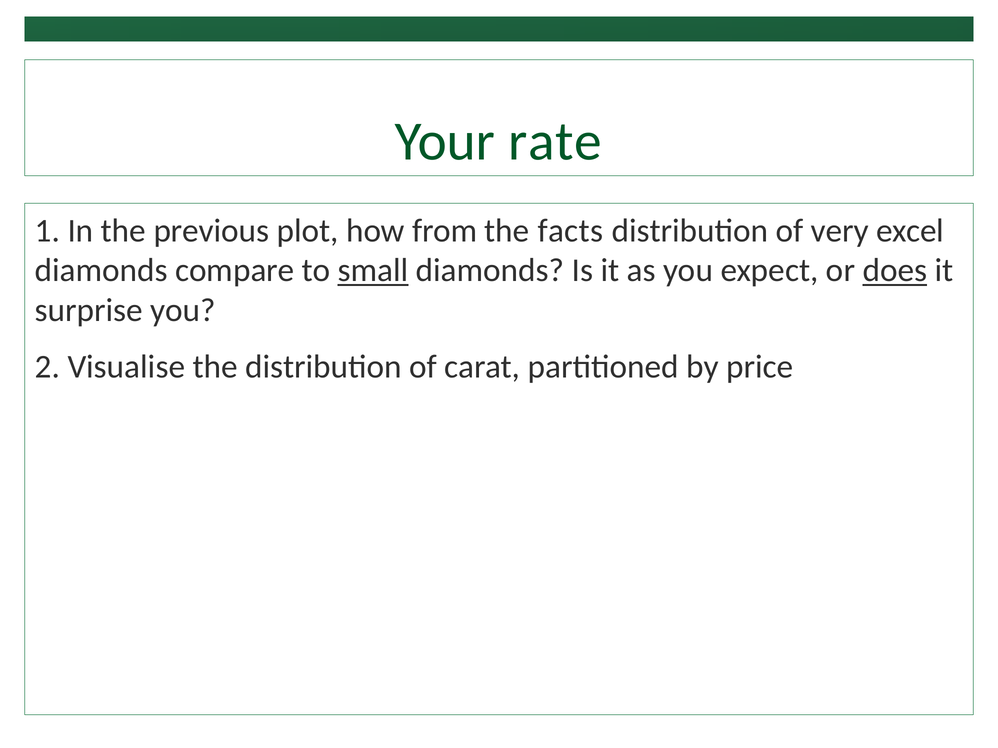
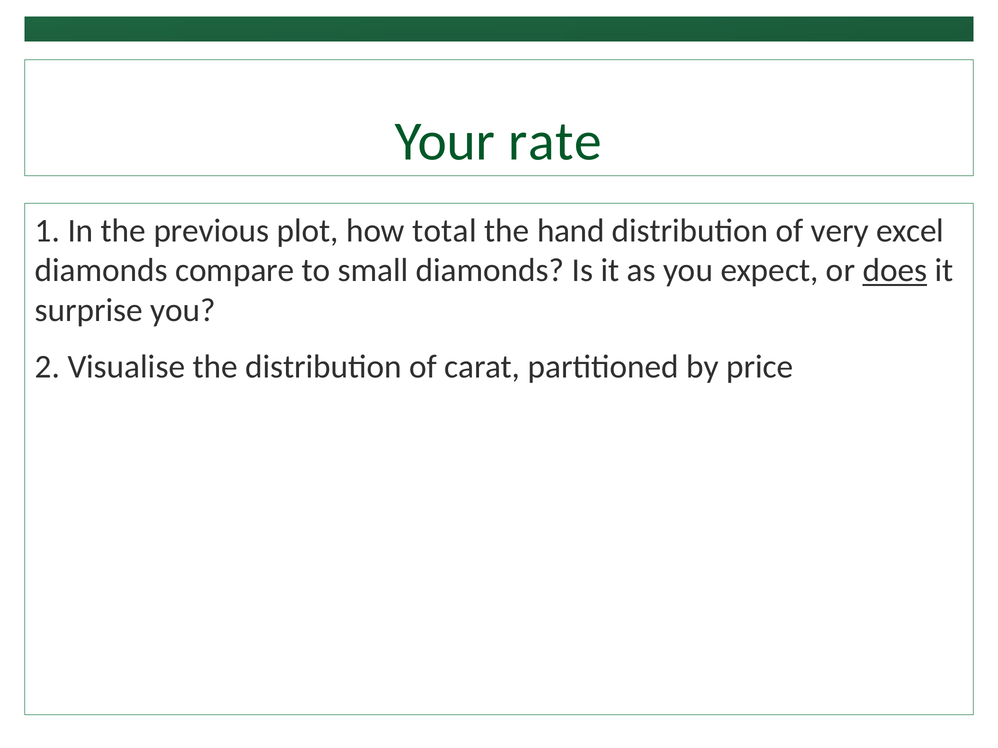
from: from -> total
facts: facts -> hand
small underline: present -> none
